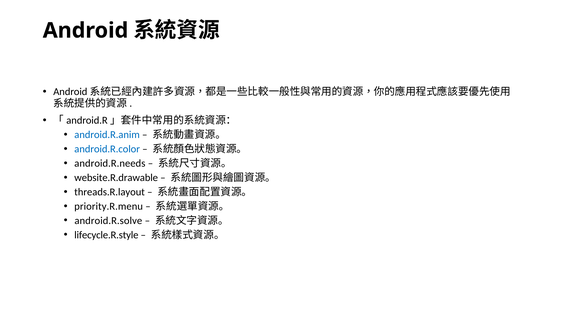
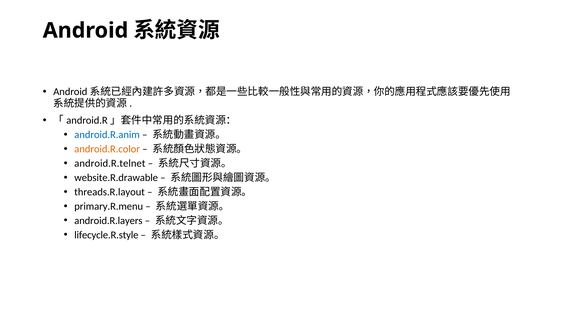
android.R.color colour: blue -> orange
android.R.needs: android.R.needs -> android.R.telnet
priority.R.menu: priority.R.menu -> primary.R.menu
android.R.solve: android.R.solve -> android.R.layers
